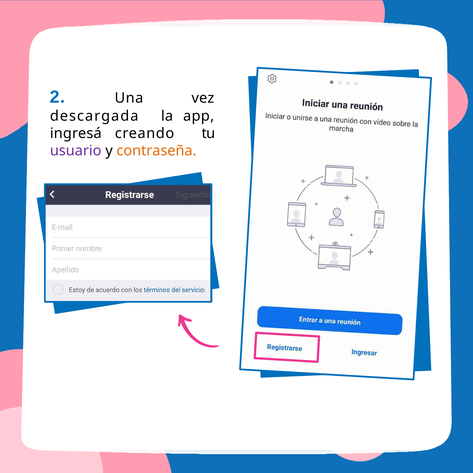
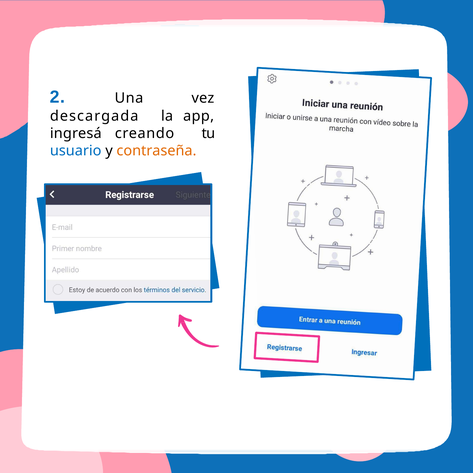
usuario colour: purple -> blue
